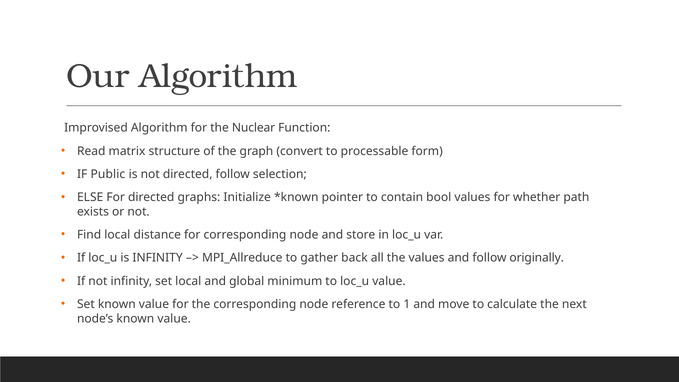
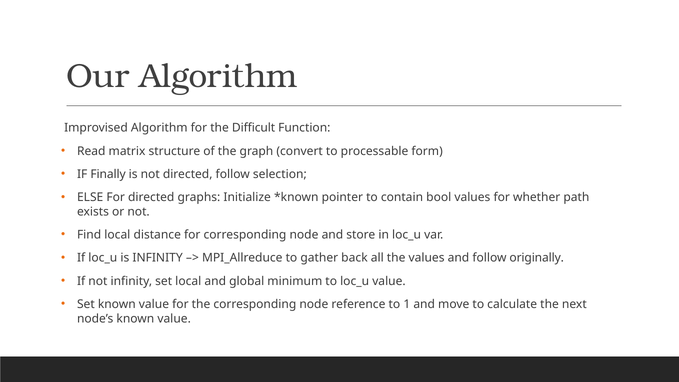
Nuclear: Nuclear -> Difficult
Public: Public -> Finally
